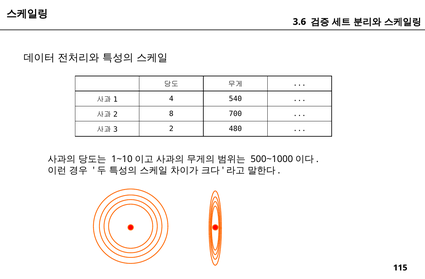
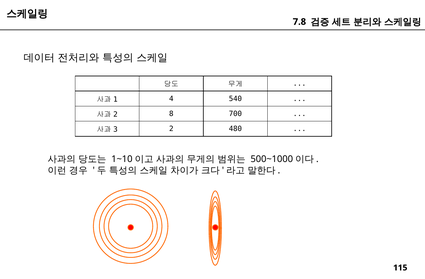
3.6: 3.6 -> 7.8
